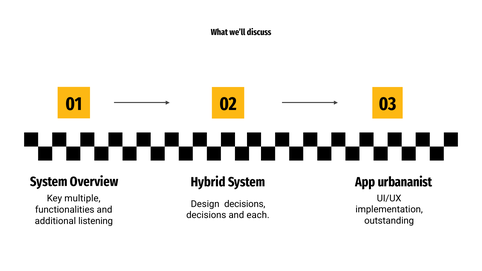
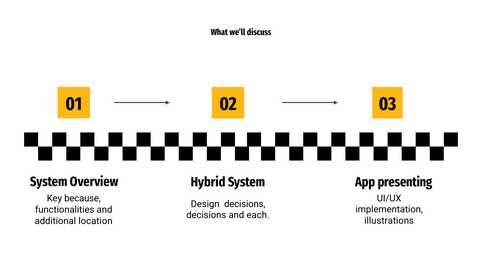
urbananist: urbananist -> presenting
multiple: multiple -> because
outstanding: outstanding -> illustrations
listening: listening -> location
